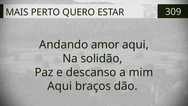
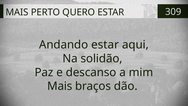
Andando amor: amor -> estar
Aqui at (60, 86): Aqui -> Mais
